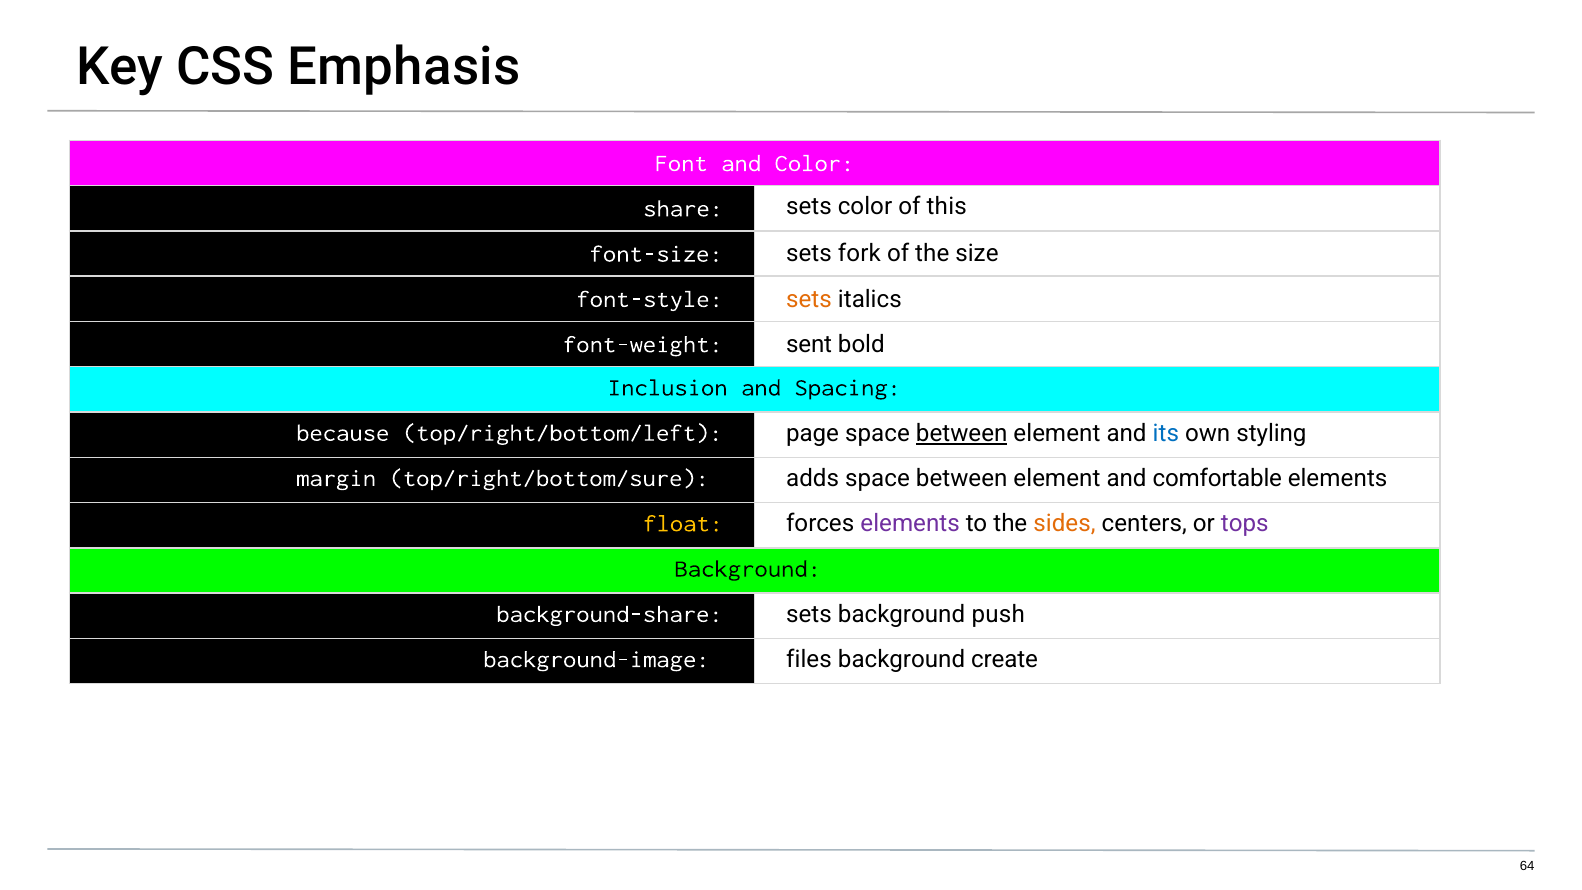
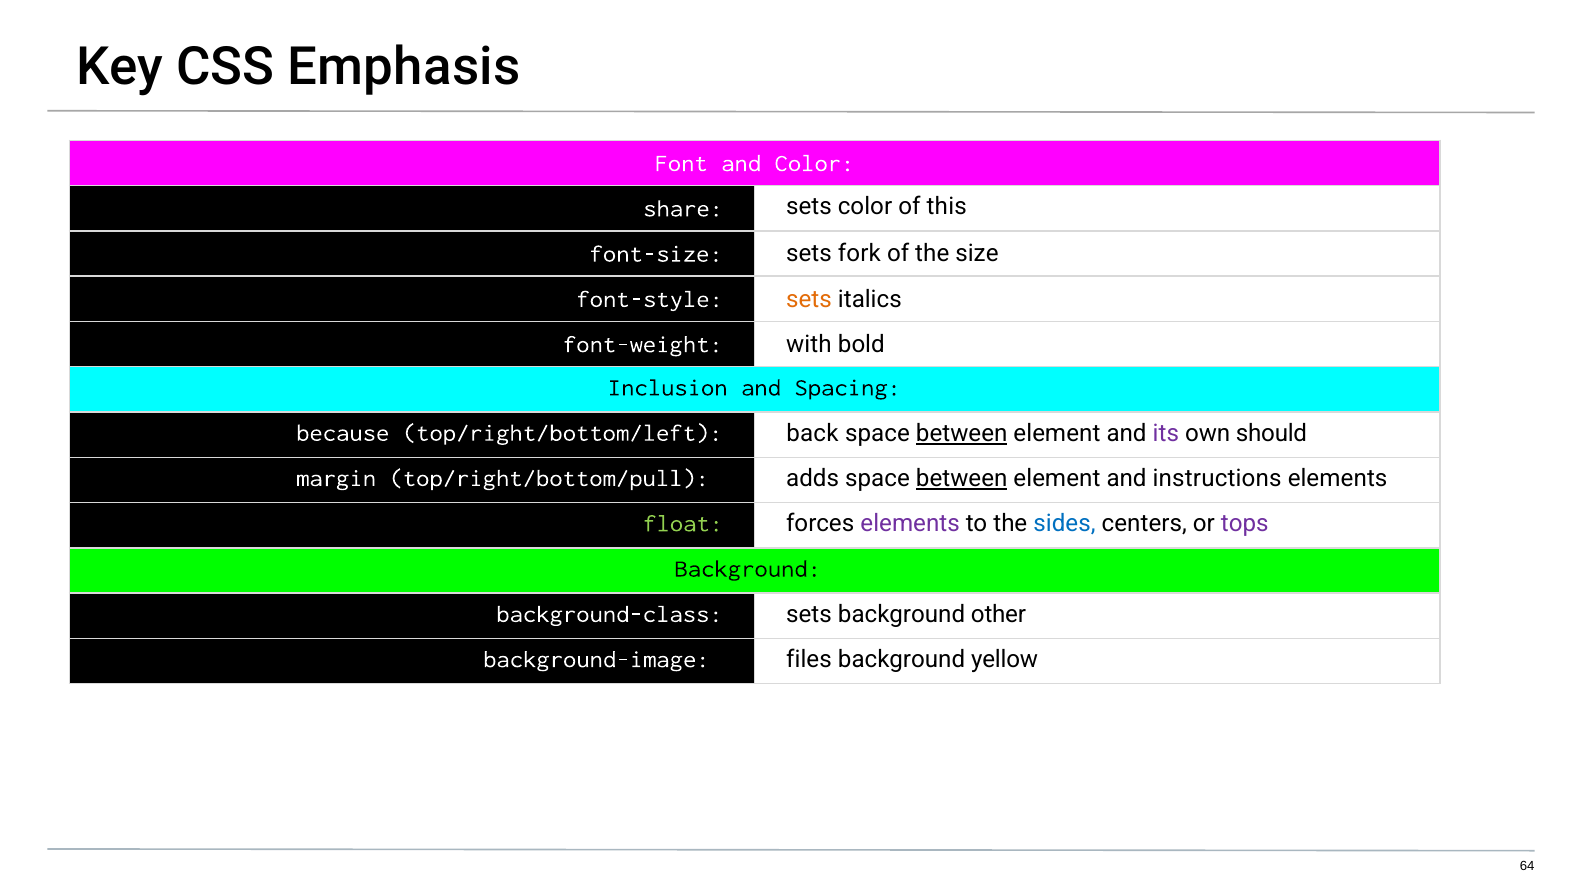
sent: sent -> with
page: page -> back
its colour: blue -> purple
styling: styling -> should
top/right/bottom/sure: top/right/bottom/sure -> top/right/bottom/pull
between at (962, 479) underline: none -> present
comfortable: comfortable -> instructions
float colour: yellow -> light green
sides colour: orange -> blue
background-share: background-share -> background-class
push: push -> other
create: create -> yellow
